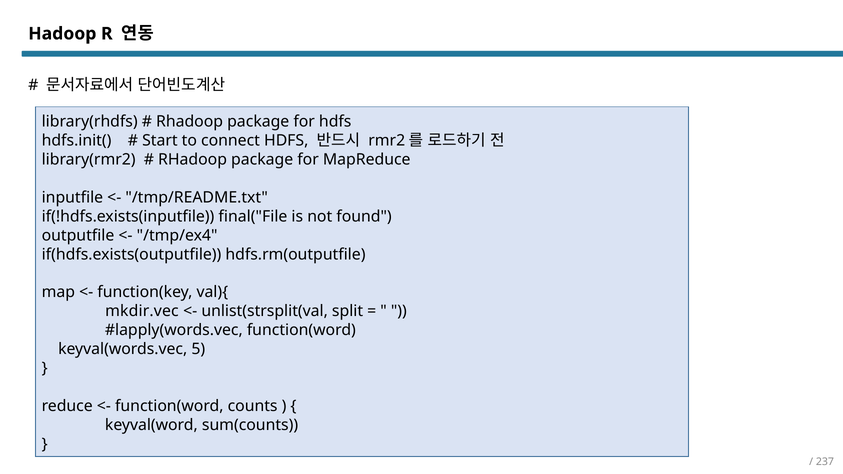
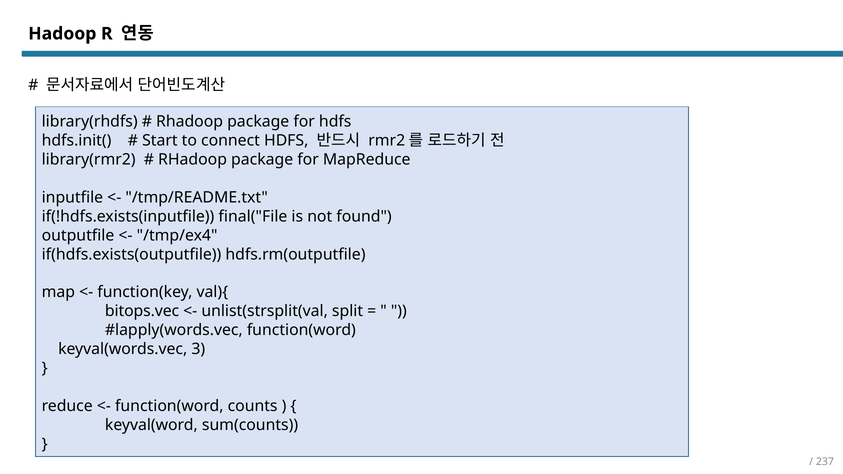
mkdir.vec: mkdir.vec -> bitops.vec
5: 5 -> 3
